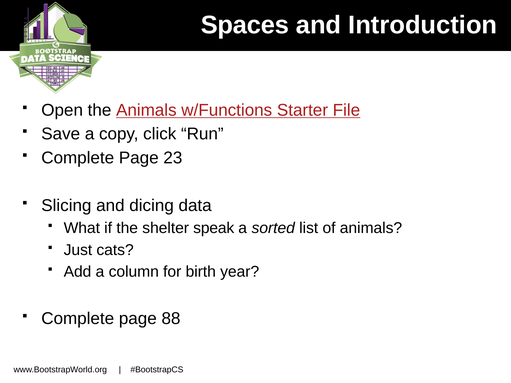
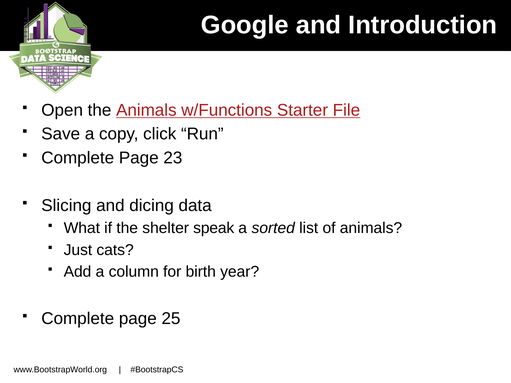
Spaces: Spaces -> Google
88: 88 -> 25
